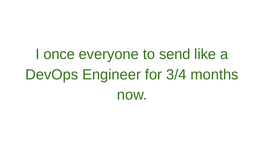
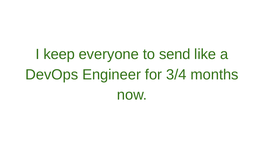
once: once -> keep
